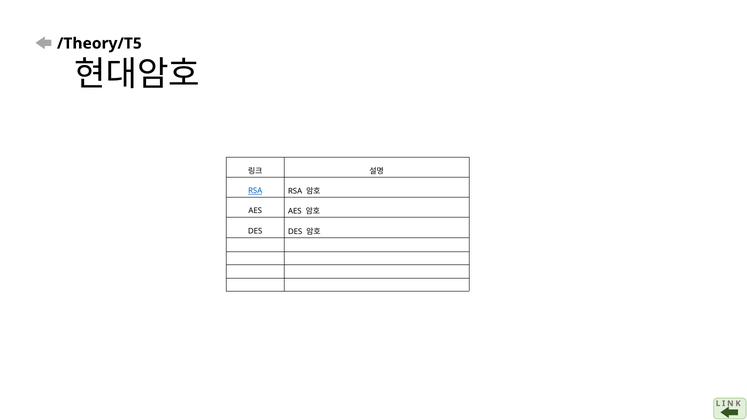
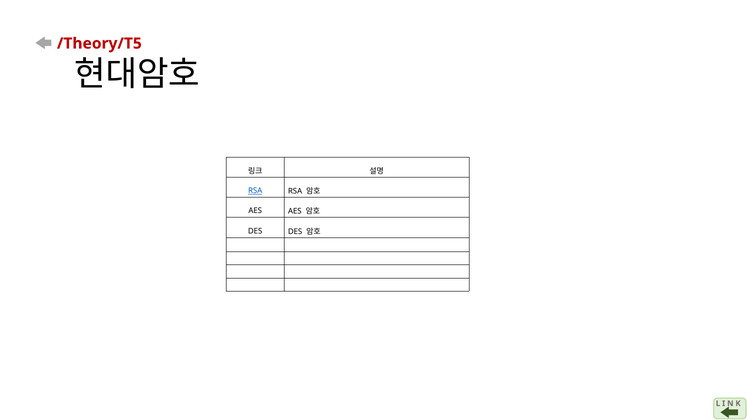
/Theory/T5 colour: black -> red
